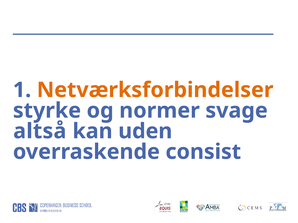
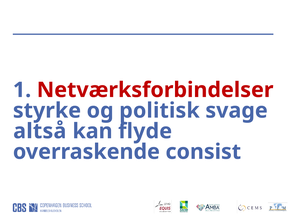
Netværksforbindelser colour: orange -> red
normer: normer -> politisk
uden: uden -> flyde
